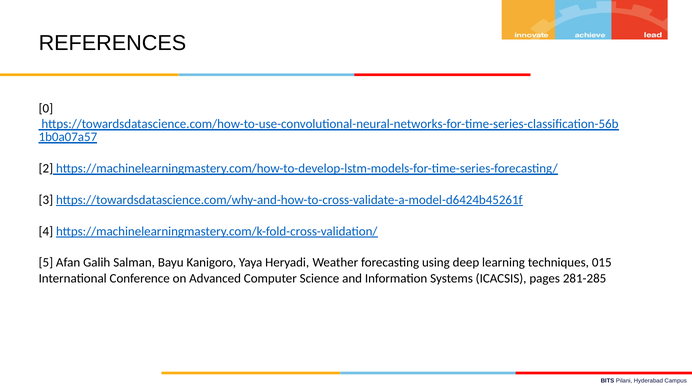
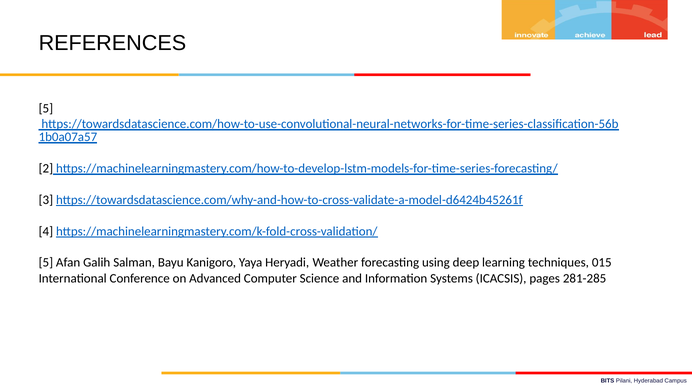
0 at (46, 109): 0 -> 5
